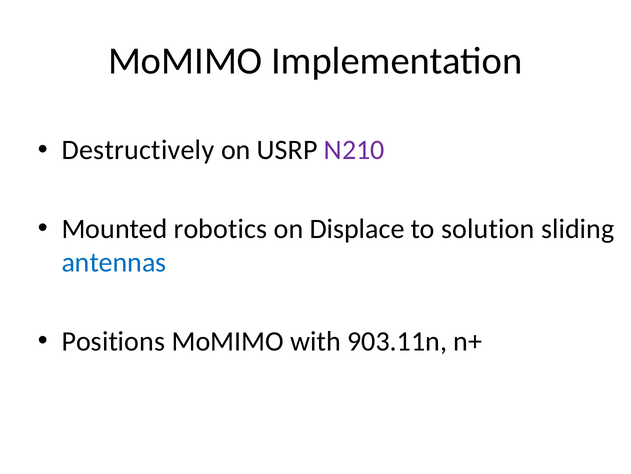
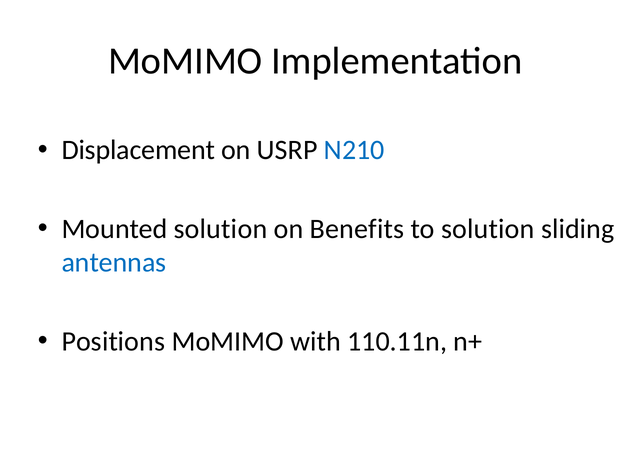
Destructively: Destructively -> Displacement
N210 colour: purple -> blue
Mounted robotics: robotics -> solution
Displace: Displace -> Benefits
903.11n: 903.11n -> 110.11n
